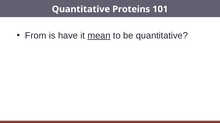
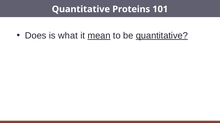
From: From -> Does
have: have -> what
quantitative at (162, 36) underline: none -> present
